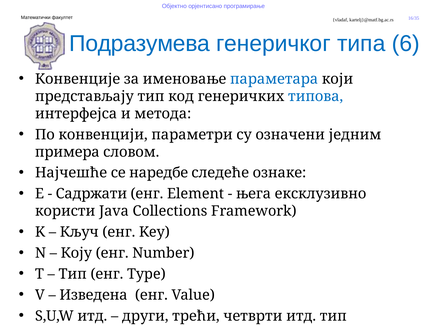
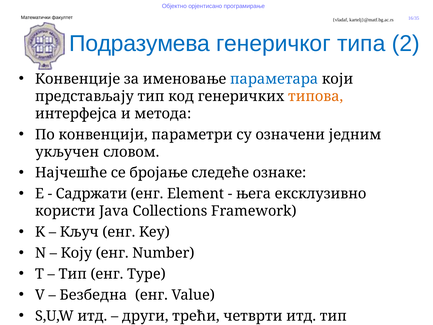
6: 6 -> 2
типова colour: blue -> orange
примера: примера -> укључен
наредбе: наредбе -> бројање
Изведена: Изведена -> Безбедна
